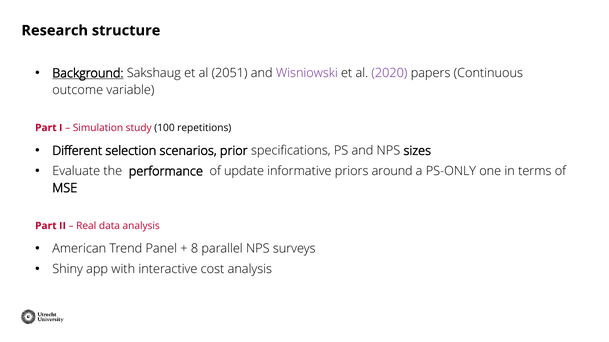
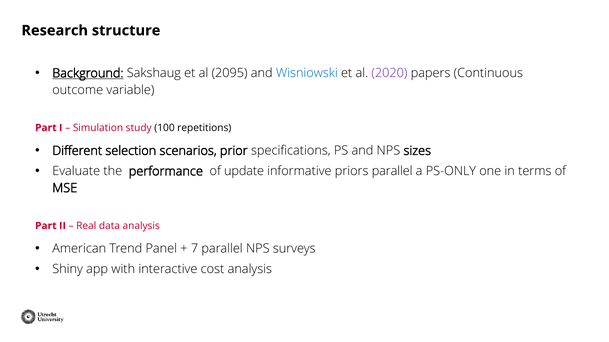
2051: 2051 -> 2095
Wisniowski colour: purple -> blue
priors around: around -> parallel
8: 8 -> 7
